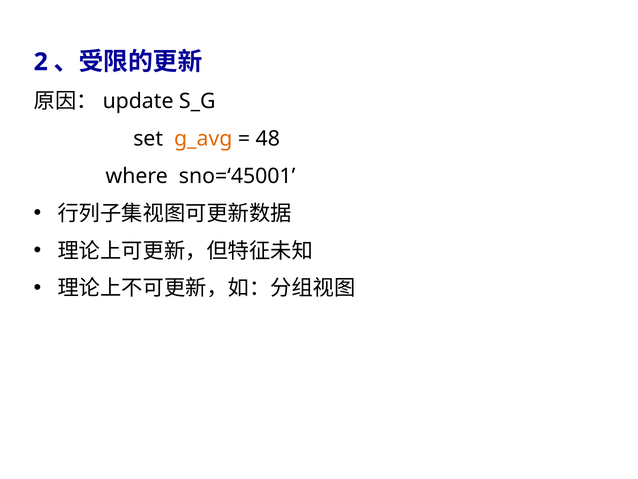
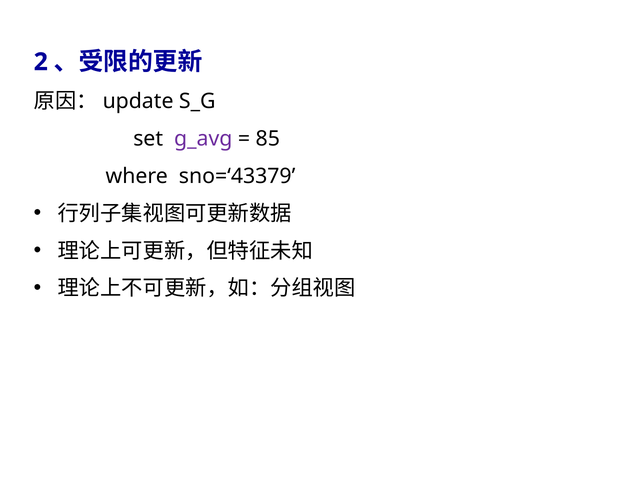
g_avg colour: orange -> purple
48: 48 -> 85
sno=‘45001: sno=‘45001 -> sno=‘43379
